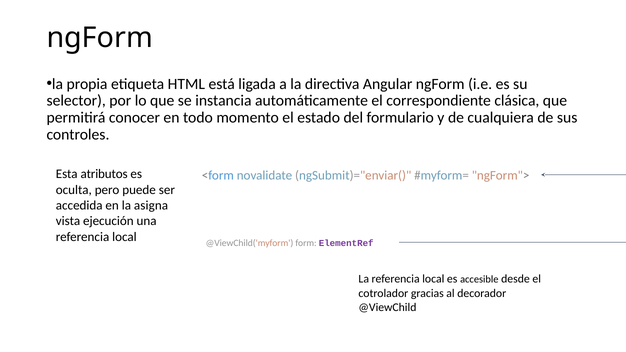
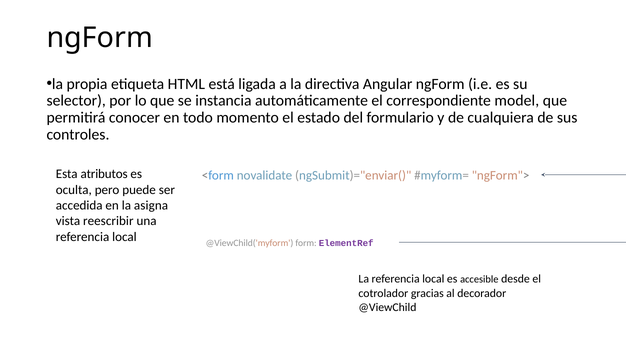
clásica: clásica -> model
ejecución: ejecución -> reescribir
